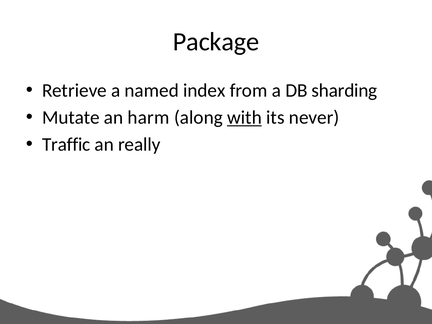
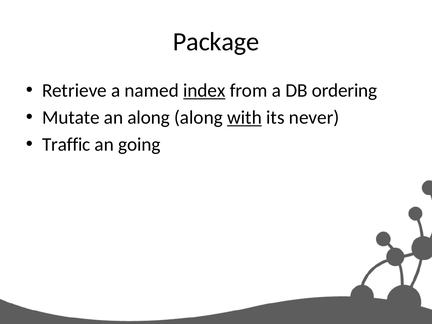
index underline: none -> present
sharding: sharding -> ordering
an harm: harm -> along
really: really -> going
